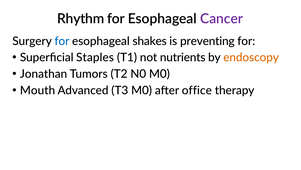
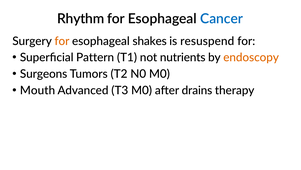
Cancer colour: purple -> blue
for at (62, 41) colour: blue -> orange
preventing: preventing -> resuspend
Staples: Staples -> Pattern
Jonathan: Jonathan -> Surgeons
office: office -> drains
